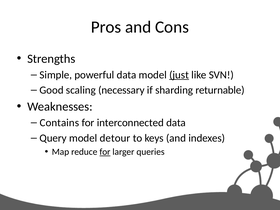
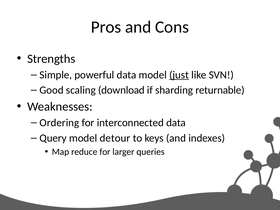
necessary: necessary -> download
Contains: Contains -> Ordering
for at (105, 152) underline: present -> none
